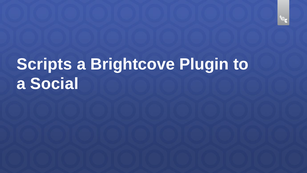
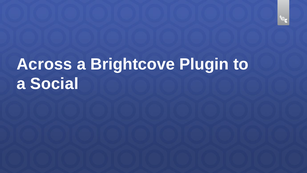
Scripts: Scripts -> Across
